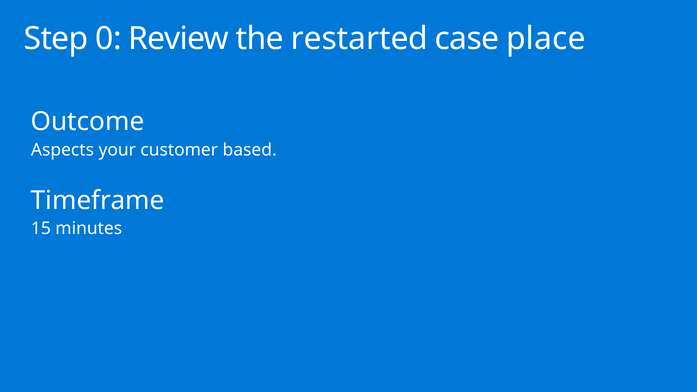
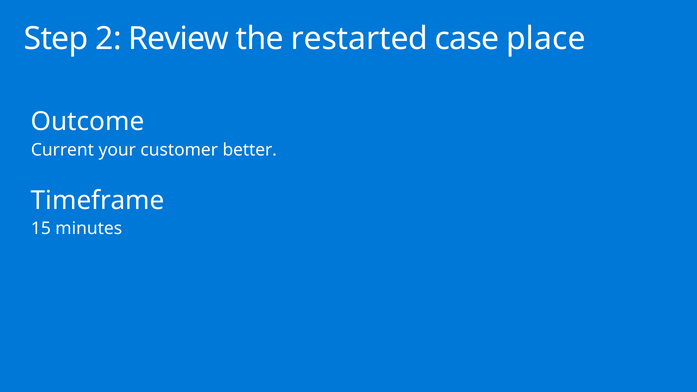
0: 0 -> 2
Aspects: Aspects -> Current
based: based -> better
